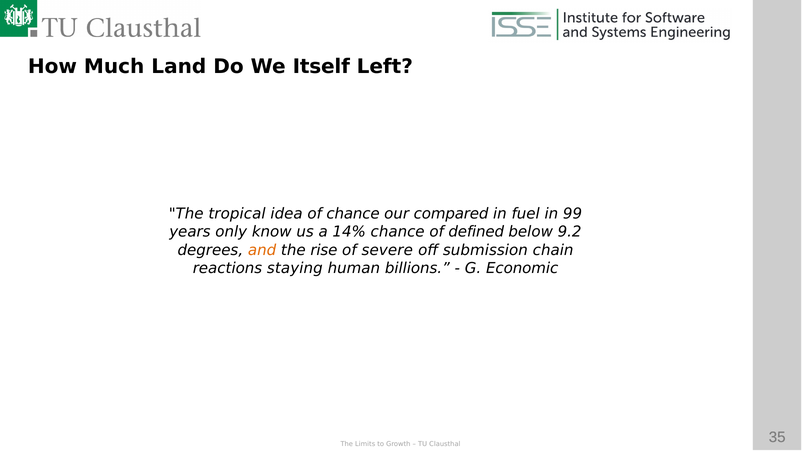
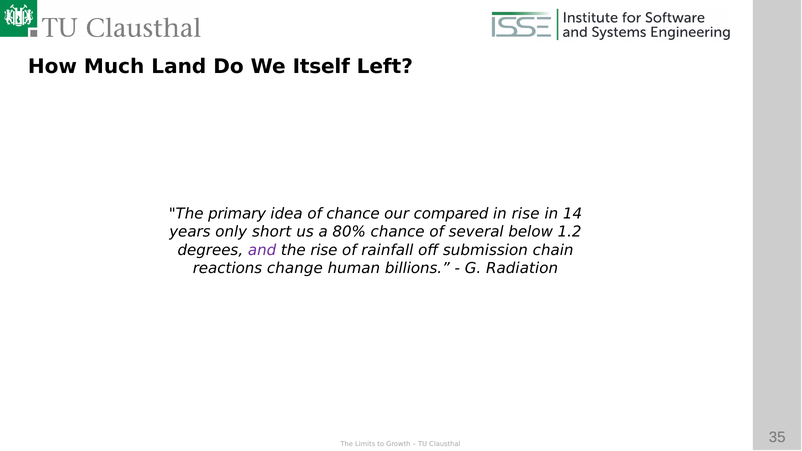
tropical: tropical -> primary
in fuel: fuel -> rise
99: 99 -> 14
know: know -> short
14%: 14% -> 80%
defined: defined -> several
9.2: 9.2 -> 1.2
and colour: orange -> purple
severe: severe -> rainfall
staying: staying -> change
Economic: Economic -> Radiation
